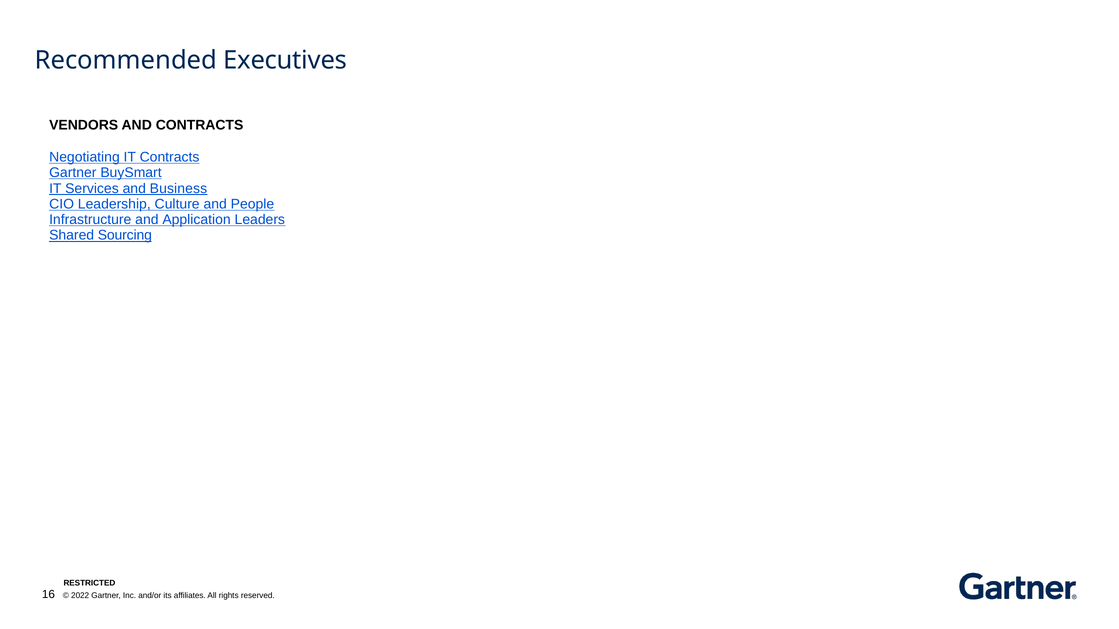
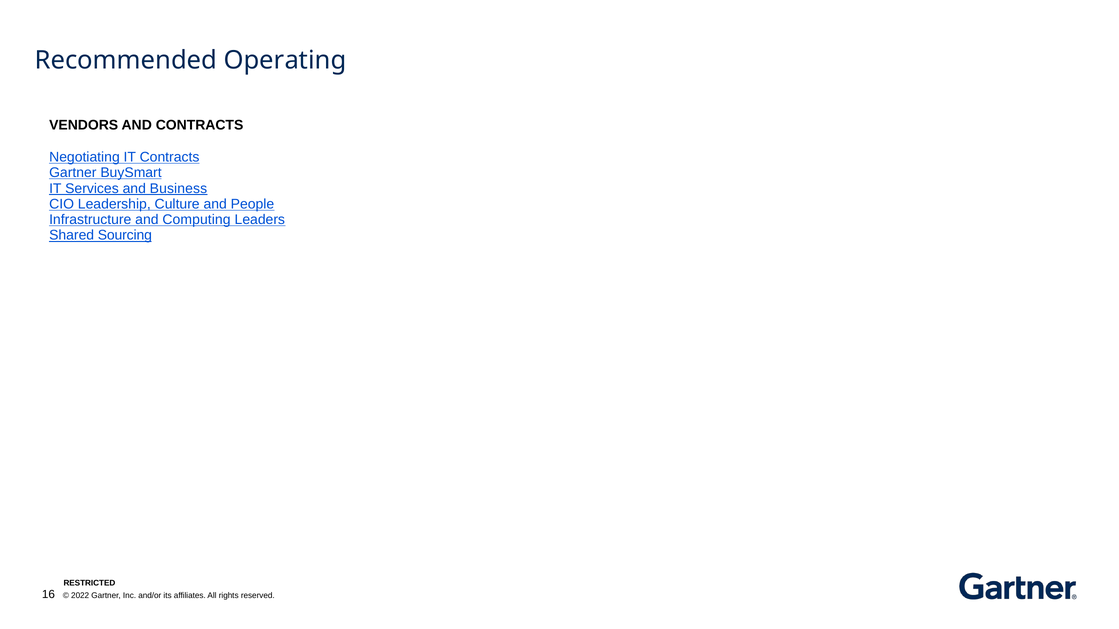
Executives: Executives -> Operating
Application: Application -> Computing
